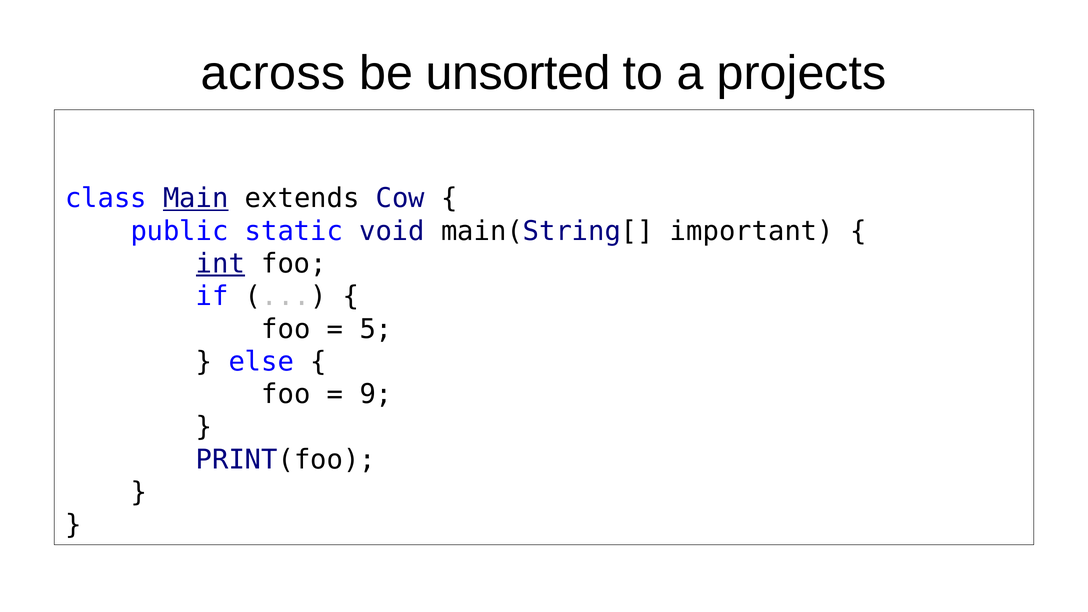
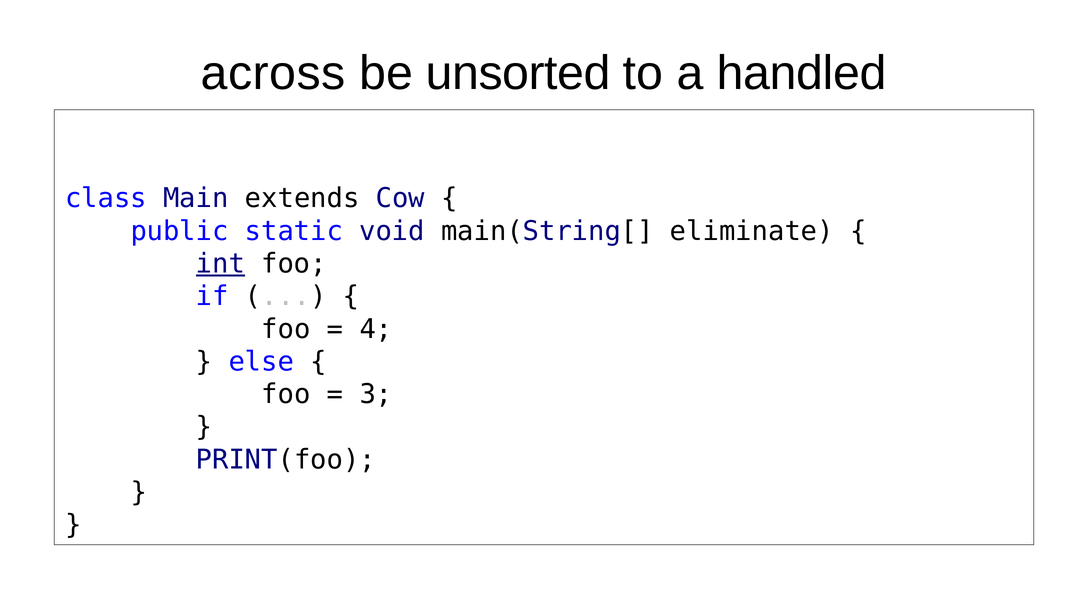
projects: projects -> handled
Main underline: present -> none
important: important -> eliminate
5: 5 -> 4
9: 9 -> 3
